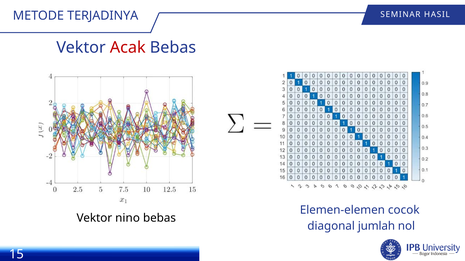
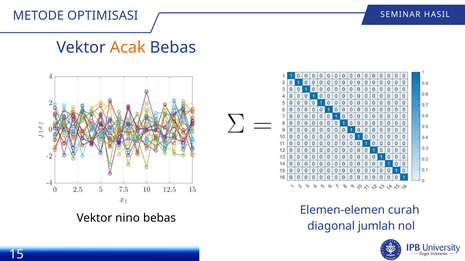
TERJADINYA: TERJADINYA -> OPTIMISASI
Acak colour: red -> orange
cocok: cocok -> curah
